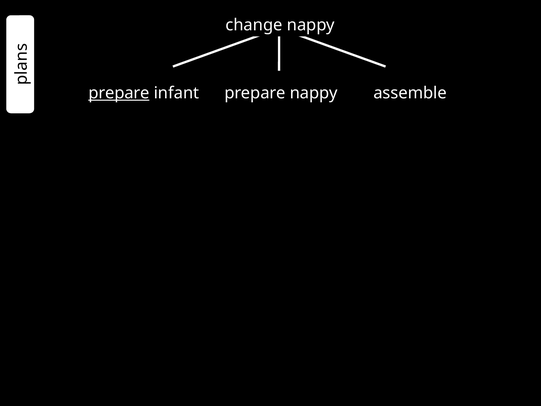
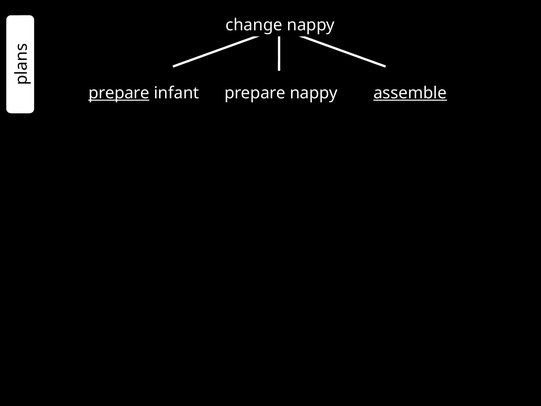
assemble underline: none -> present
